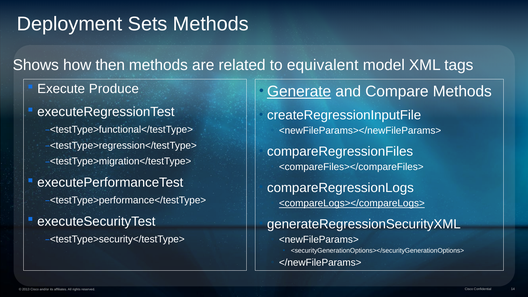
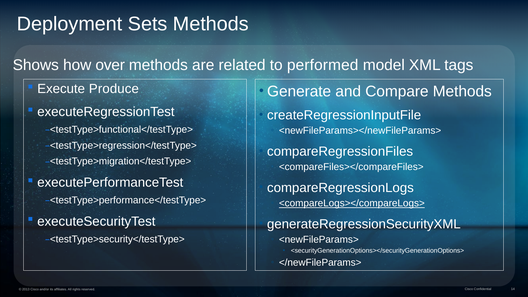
then: then -> over
equivalent: equivalent -> performed
Generate underline: present -> none
